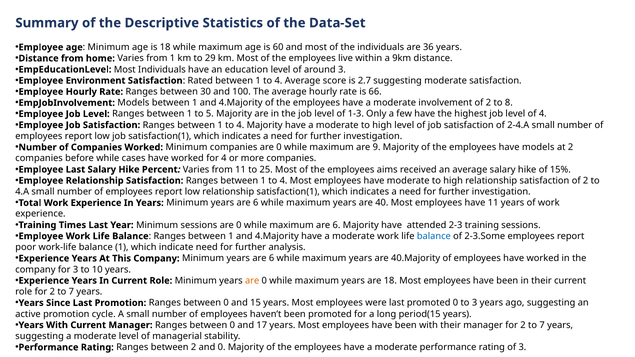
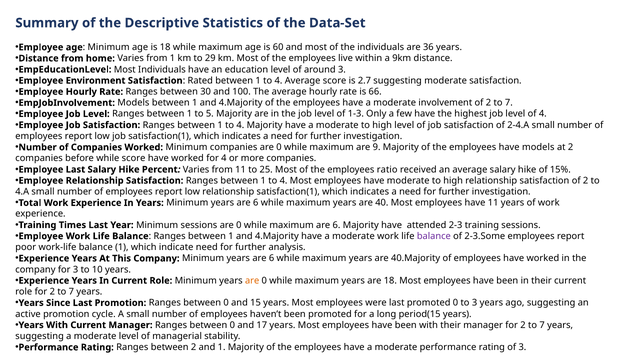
of 2 to 8: 8 -> 7
while cases: cases -> score
aims: aims -> ratio
balance at (434, 236) colour: blue -> purple
and 0: 0 -> 1
